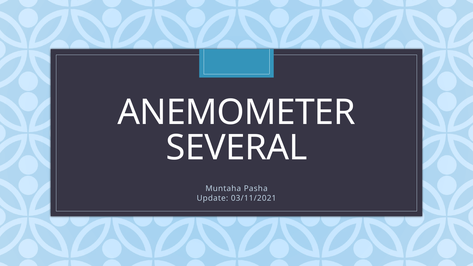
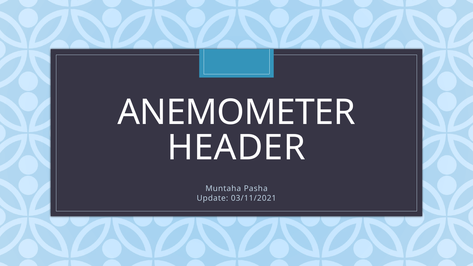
SEVERAL: SEVERAL -> HEADER
